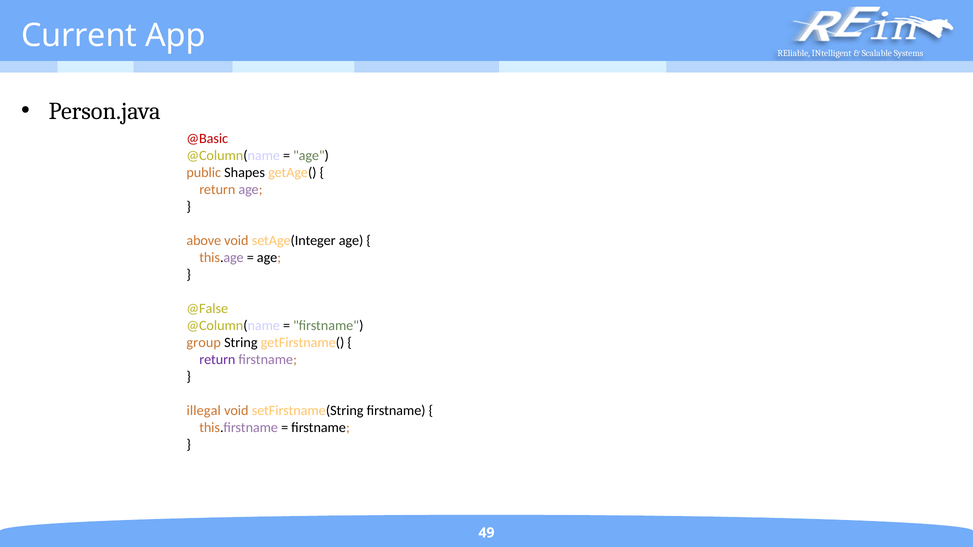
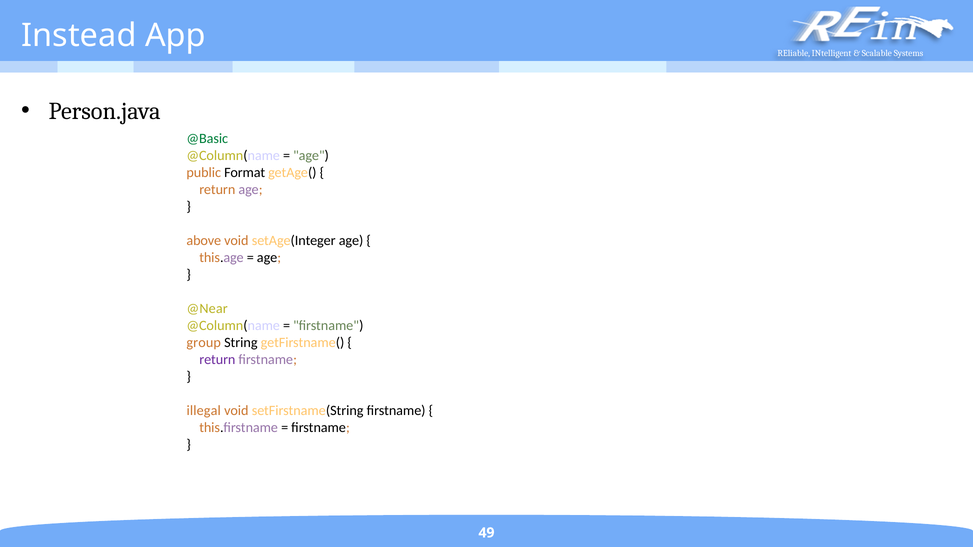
Current: Current -> Instead
@Basic colour: red -> green
Shapes: Shapes -> Format
@False: @False -> @Near
